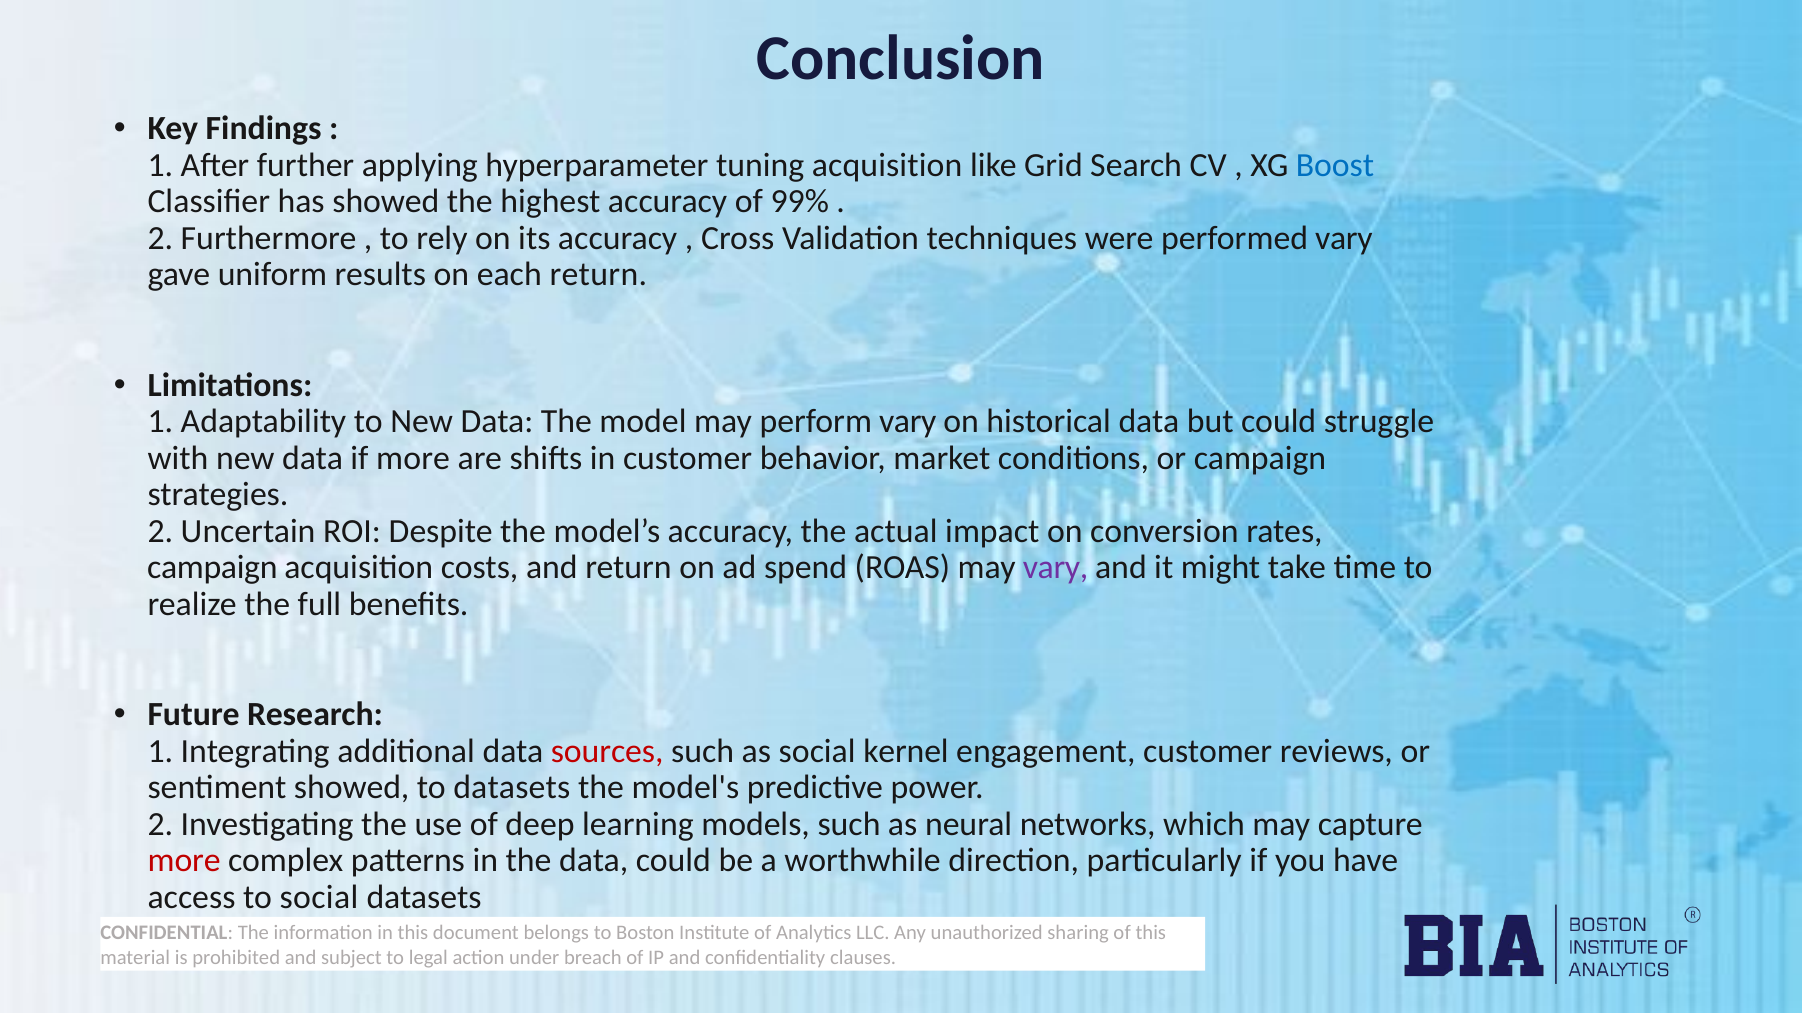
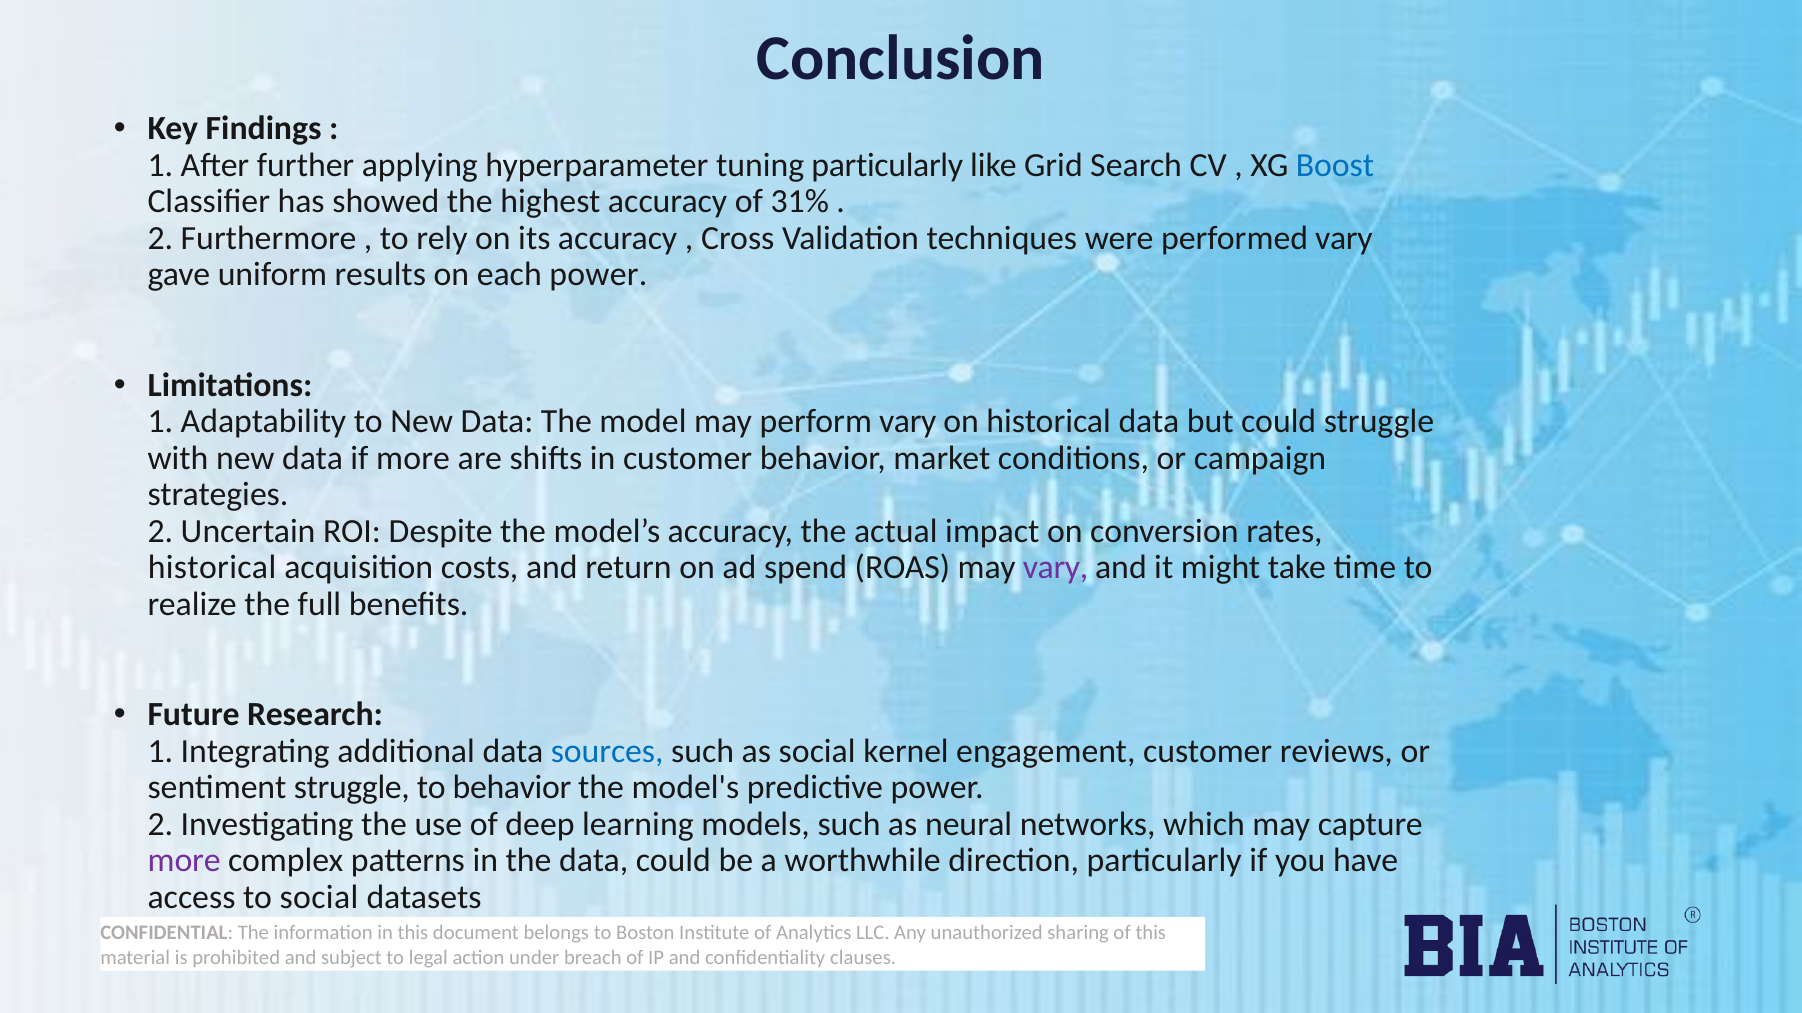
tuning acquisition: acquisition -> particularly
99%: 99% -> 31%
each return: return -> power
campaign at (212, 568): campaign -> historical
sources colour: red -> blue
sentiment showed: showed -> struggle
to datasets: datasets -> behavior
more at (184, 861) colour: red -> purple
